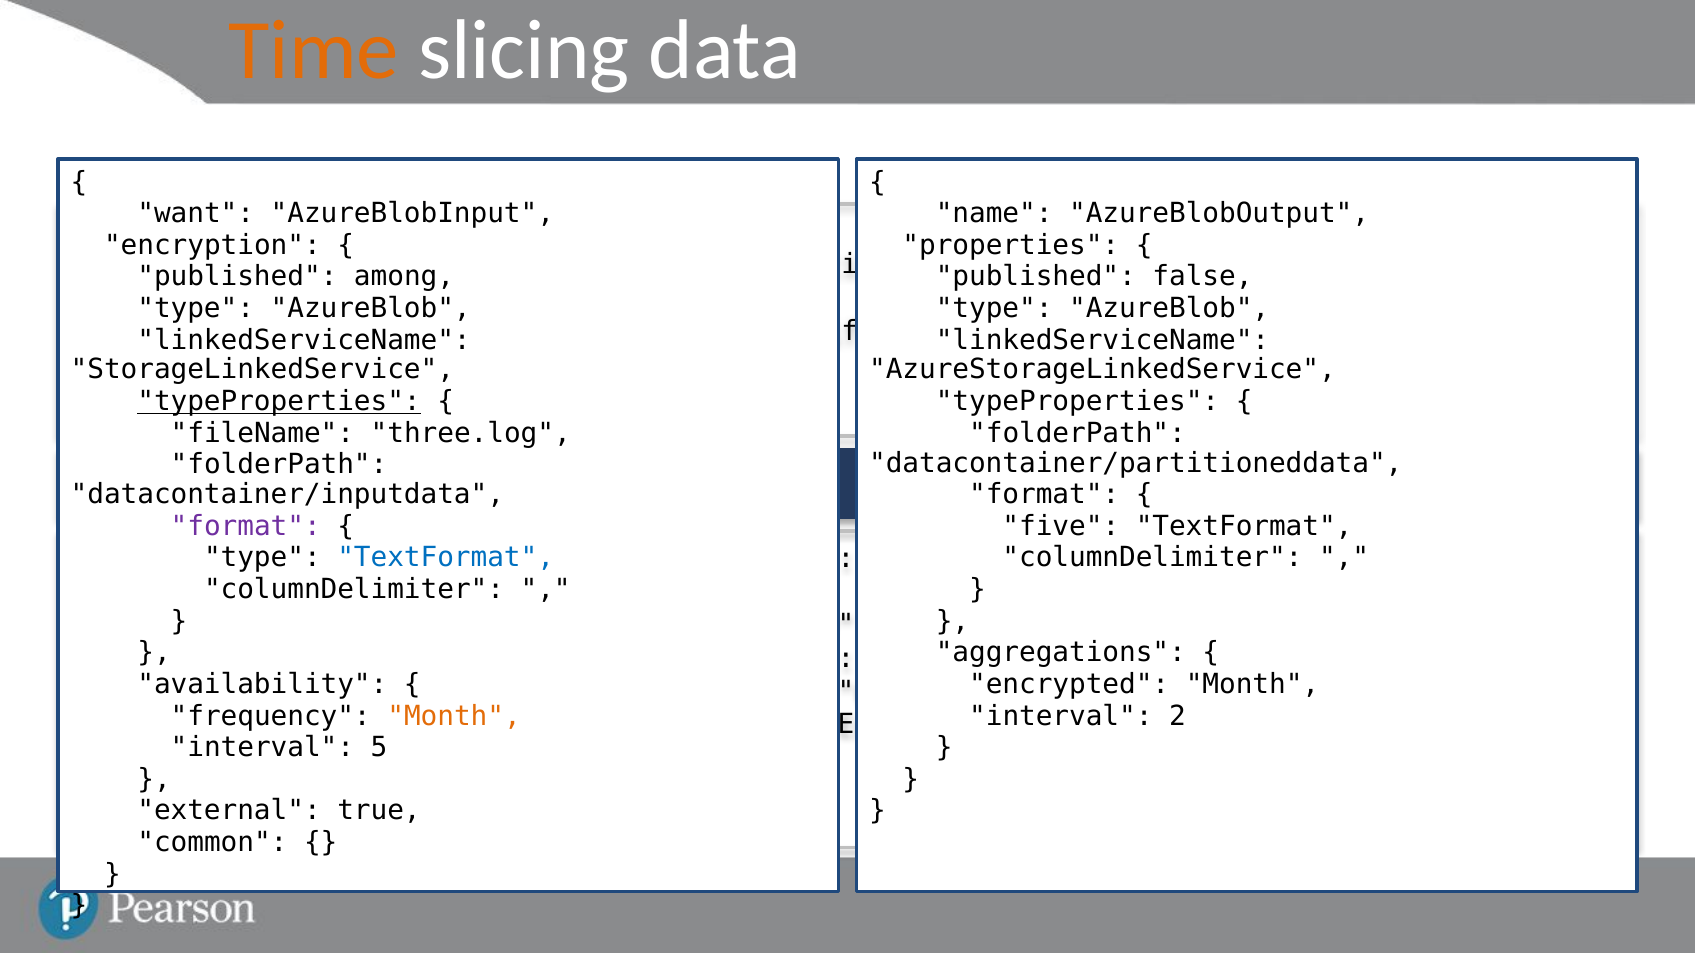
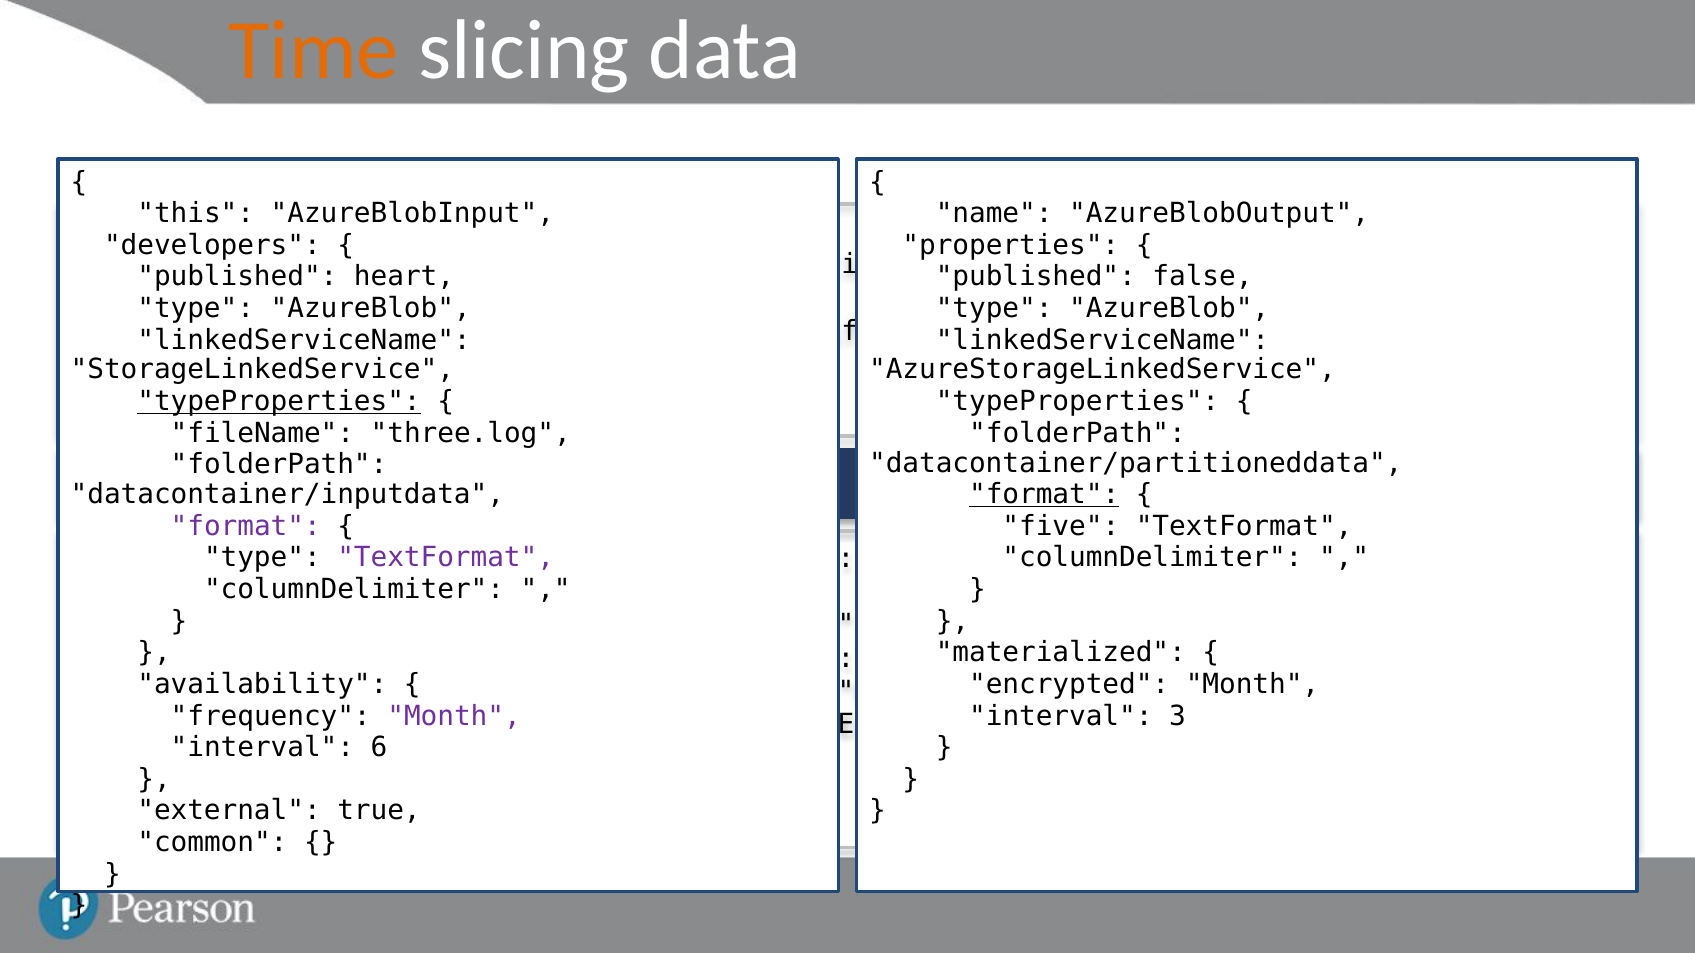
want: want -> this
encryption: encryption -> developers
among: among -> heart
format at (1044, 495) underline: none -> present
TextFormat at (446, 558) colour: blue -> purple
aggregations: aggregations -> materialized
Month at (454, 716) colour: orange -> purple
2: 2 -> 3
5: 5 -> 6
